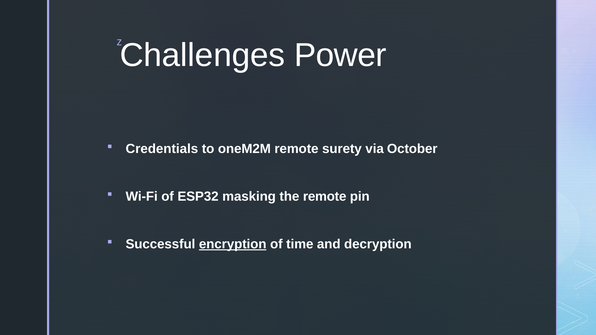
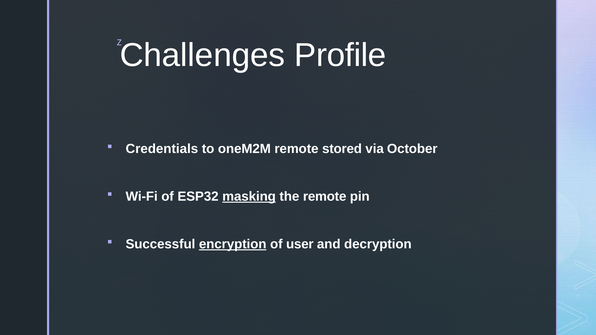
Power: Power -> Profile
surety: surety -> stored
masking underline: none -> present
time: time -> user
